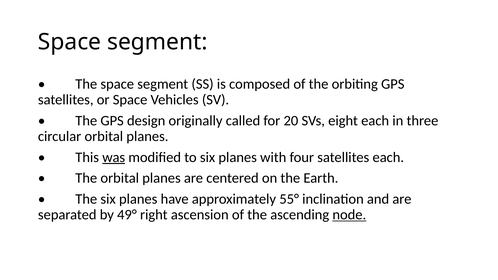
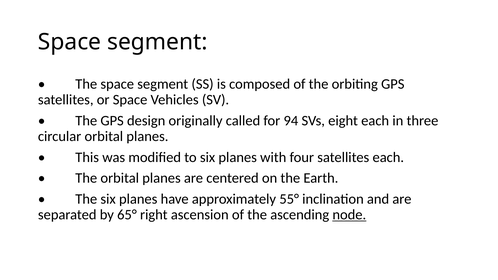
20: 20 -> 94
was underline: present -> none
49°: 49° -> 65°
